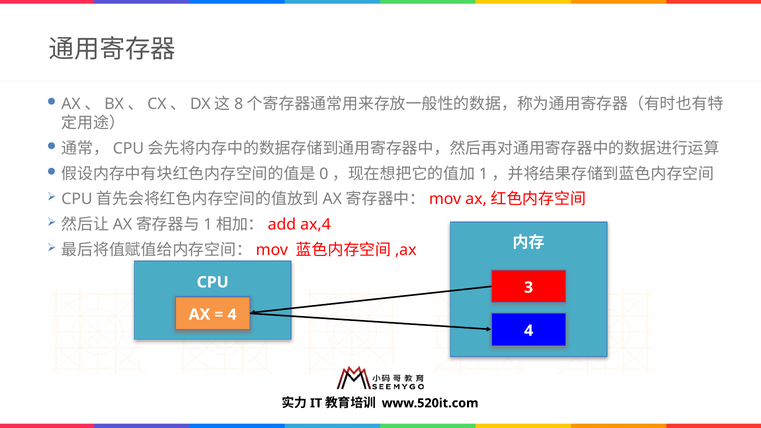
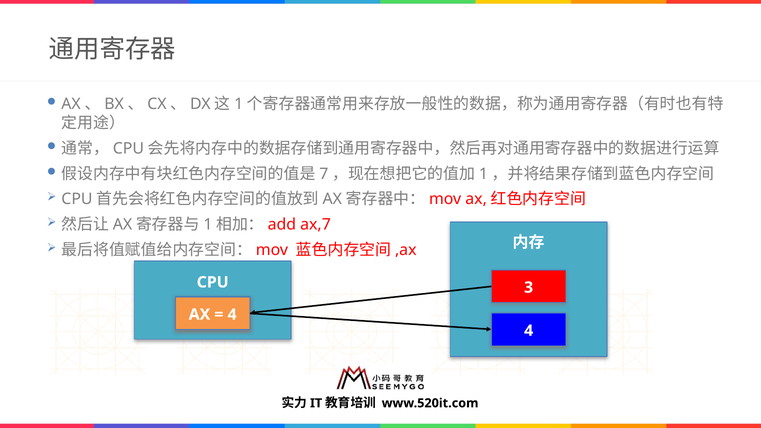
8 at (239, 104): 8 -> 1
0: 0 -> 7
ax,4: ax,4 -> ax,7
